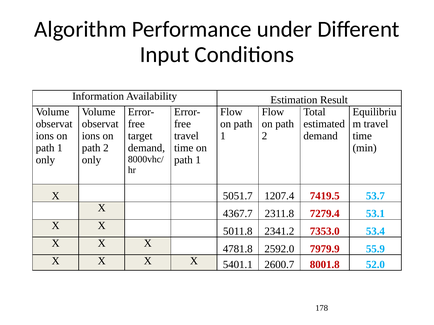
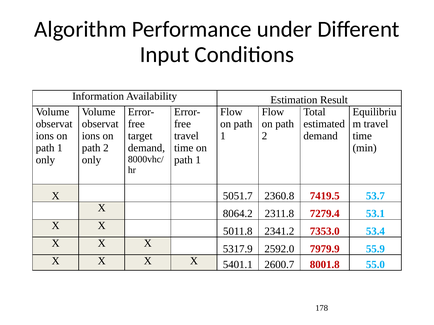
1207.4: 1207.4 -> 2360.8
4367.7: 4367.7 -> 8064.2
4781.8: 4781.8 -> 5317.9
52.0: 52.0 -> 55.0
